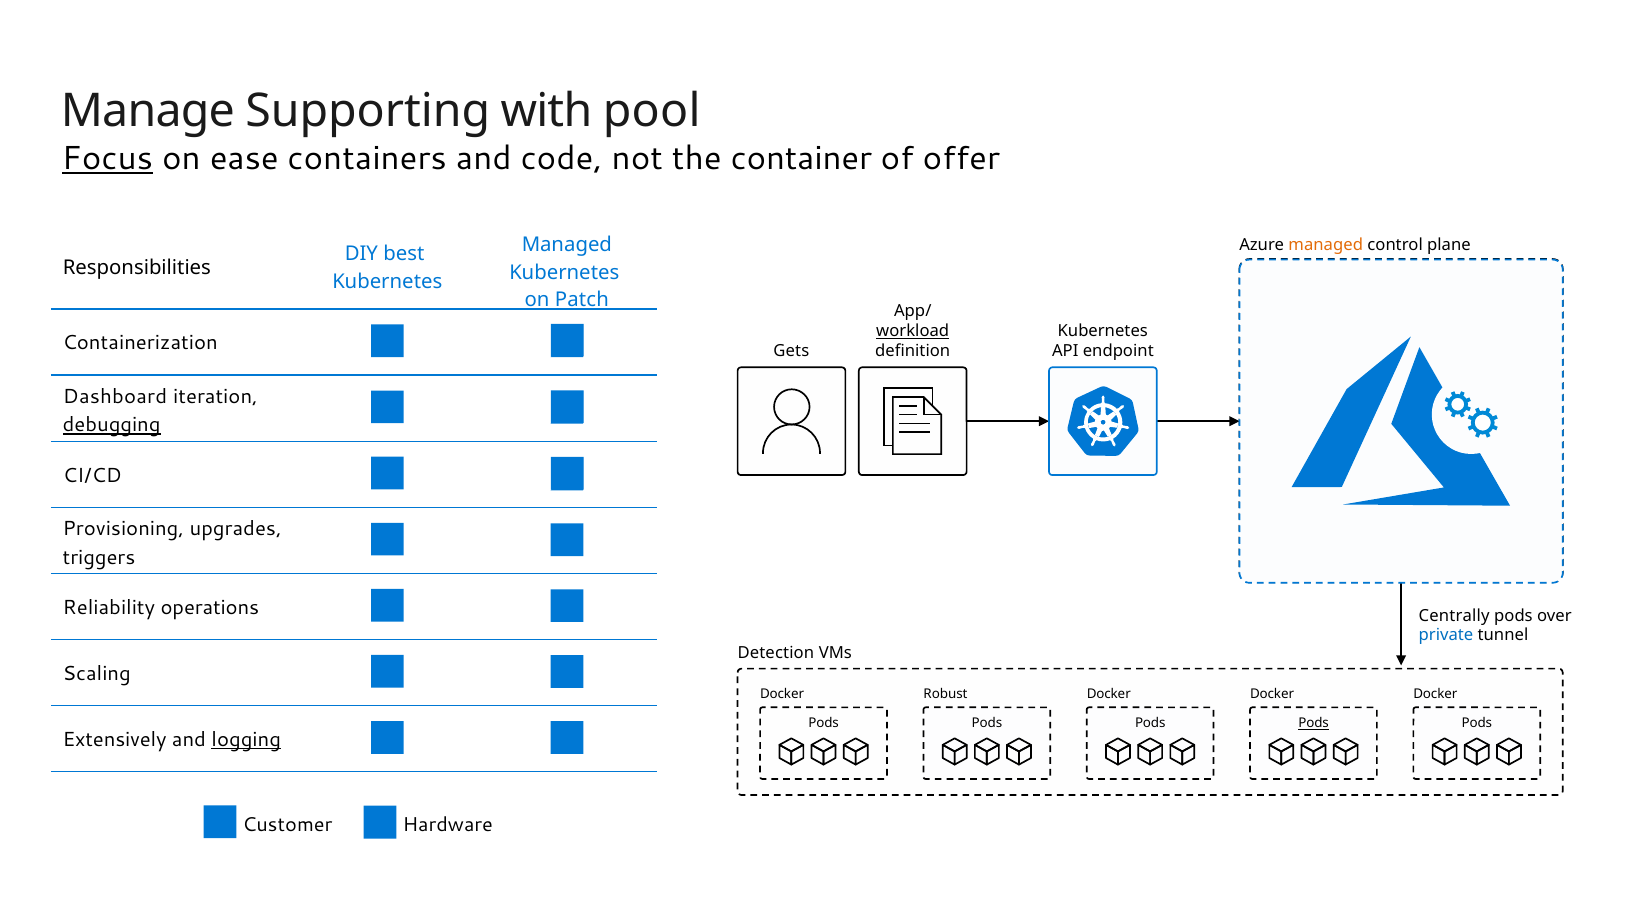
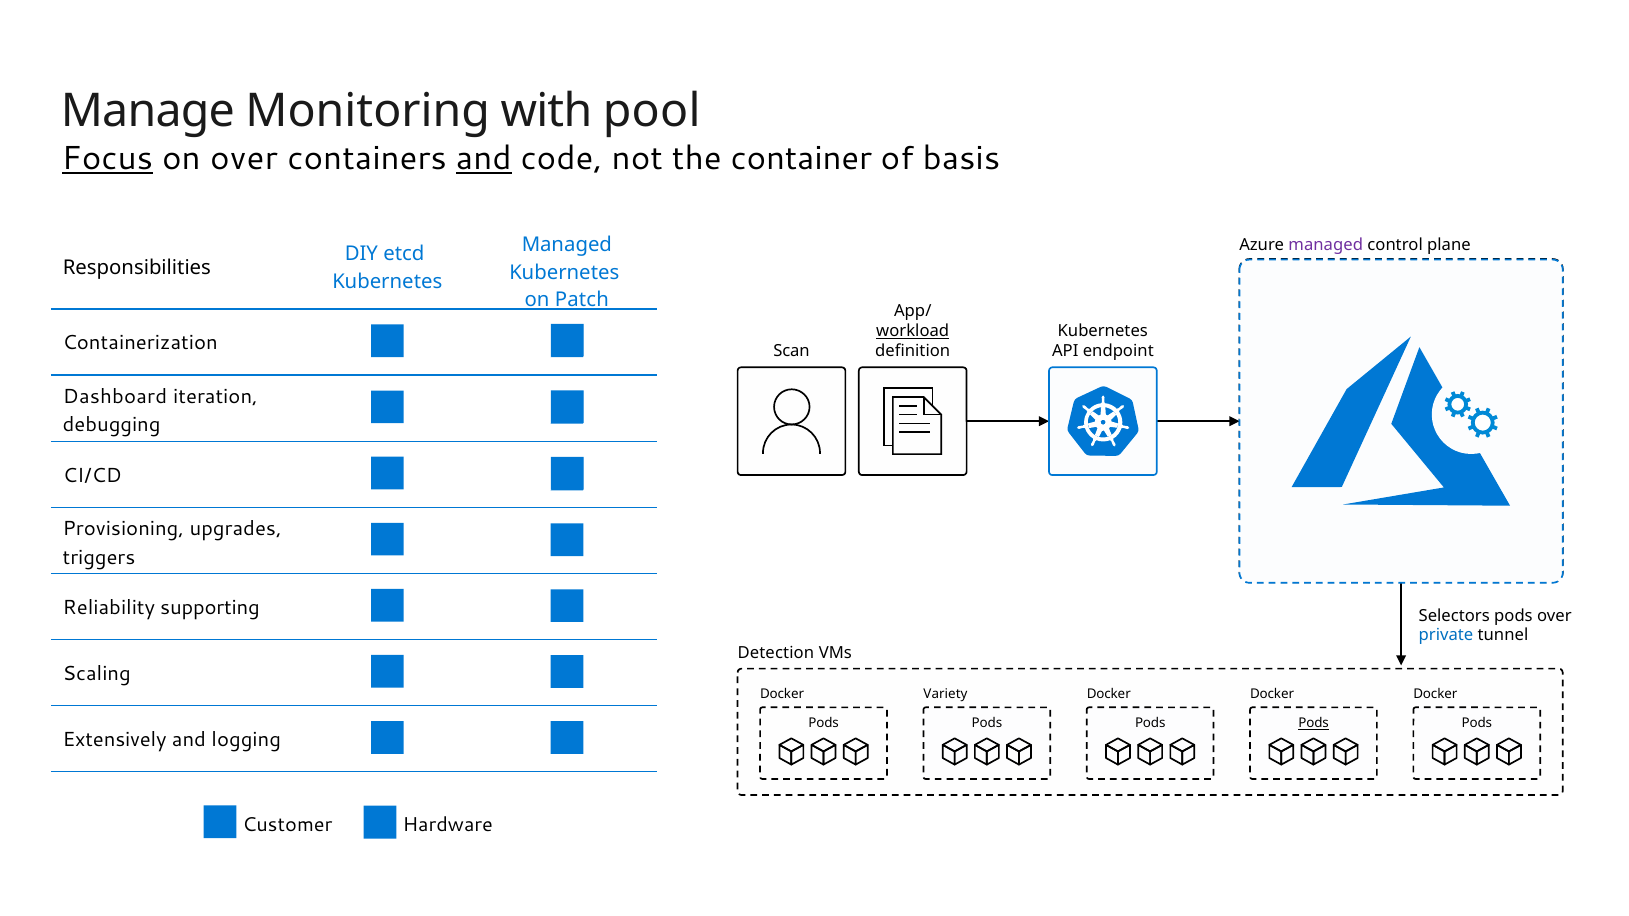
Supporting: Supporting -> Monitoring
on ease: ease -> over
and at (484, 158) underline: none -> present
offer: offer -> basis
managed at (1326, 245) colour: orange -> purple
DIY best: best -> etcd
Gets: Gets -> Scan
debugging underline: present -> none
operations: operations -> supporting
Centrally: Centrally -> Selectors
Robust: Robust -> Variety
logging underline: present -> none
